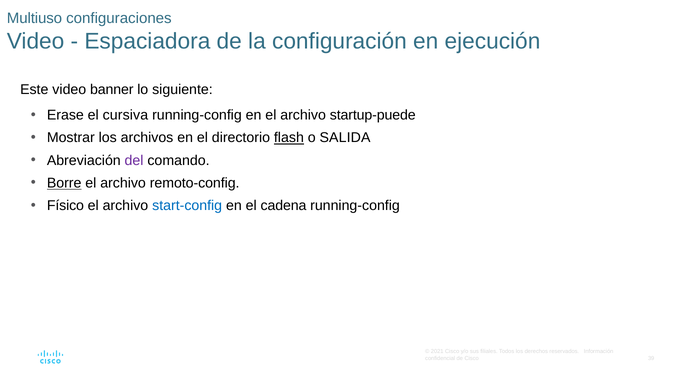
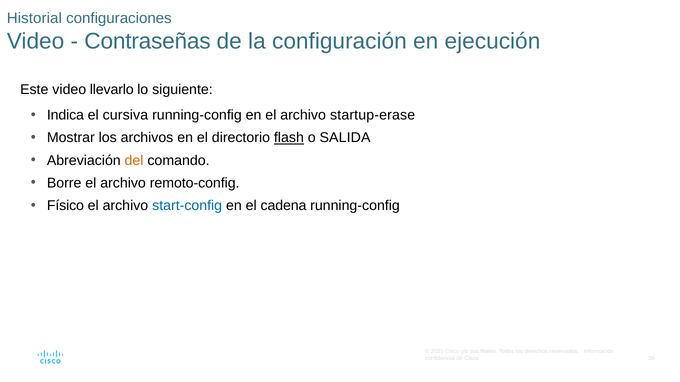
Multiuso: Multiuso -> Historial
Espaciadora: Espaciadora -> Contraseñas
banner: banner -> llevarlo
Erase: Erase -> Indica
startup-puede: startup-puede -> startup-erase
del colour: purple -> orange
Borre underline: present -> none
